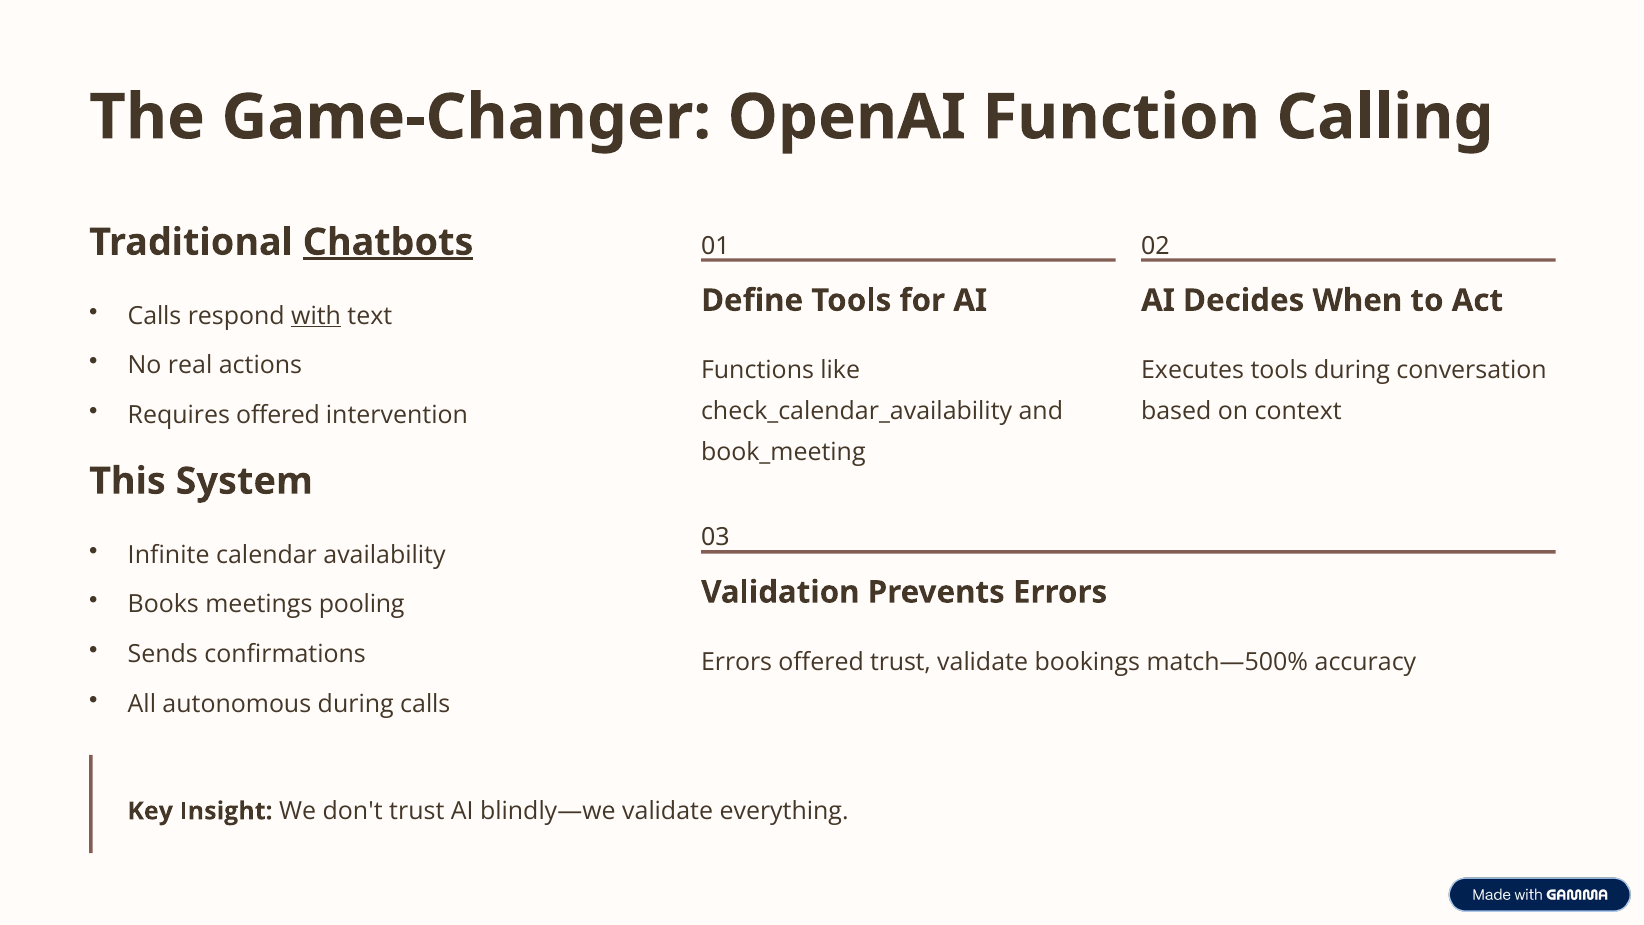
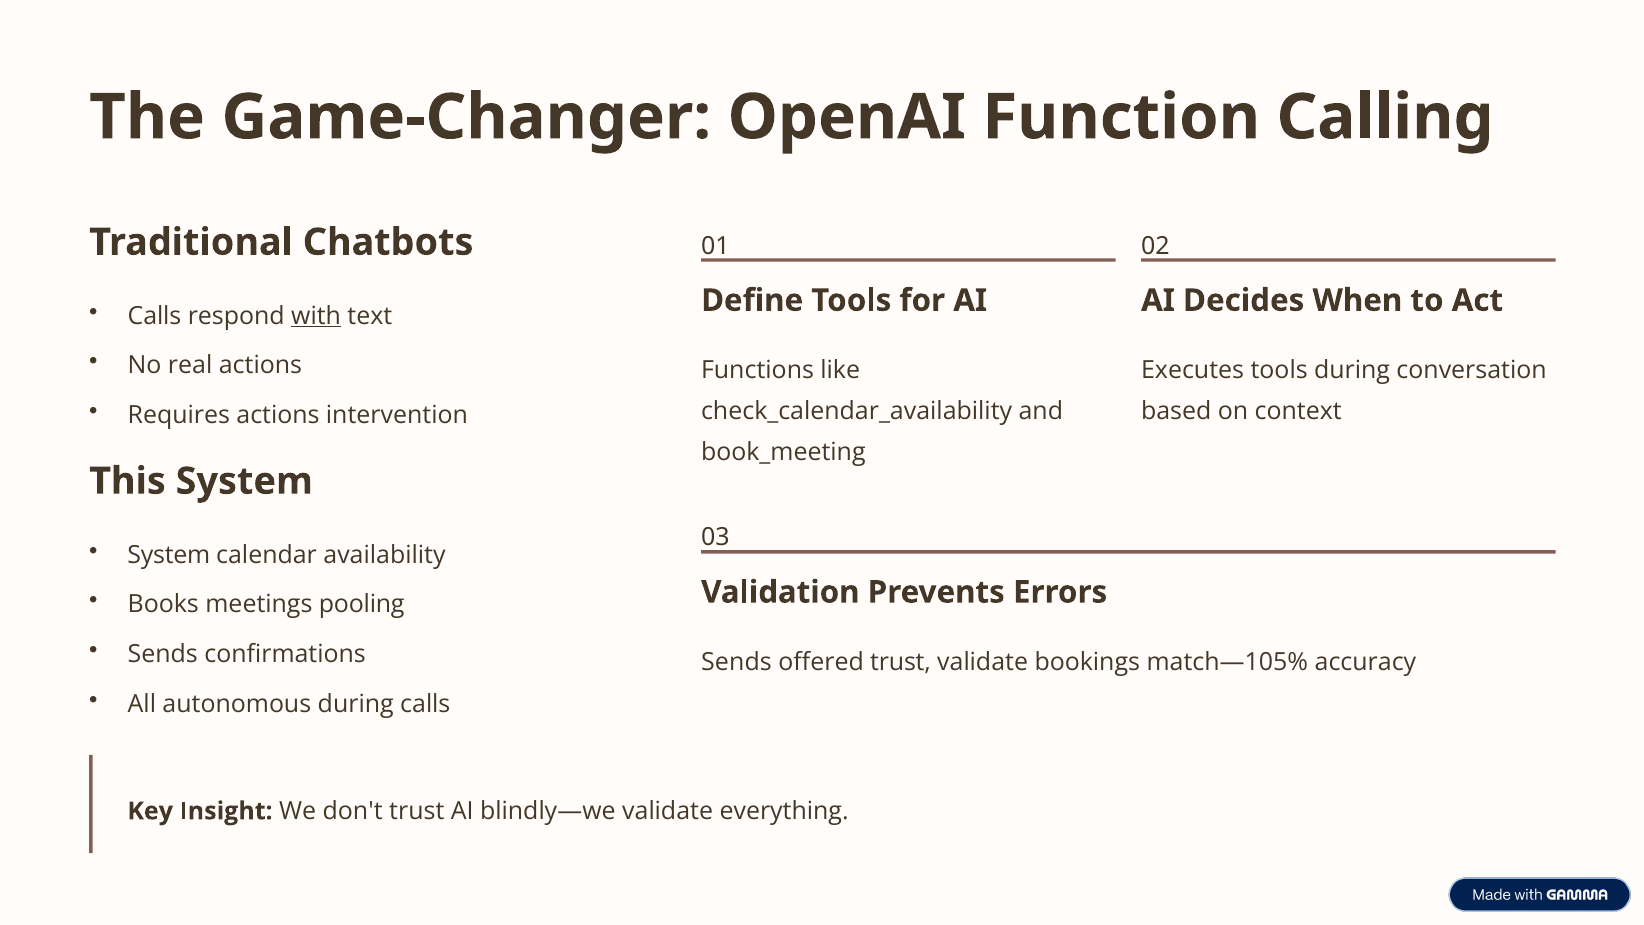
Chatbots underline: present -> none
Requires offered: offered -> actions
Infinite at (169, 555): Infinite -> System
Errors at (737, 662): Errors -> Sends
match—500%: match—500% -> match—105%
